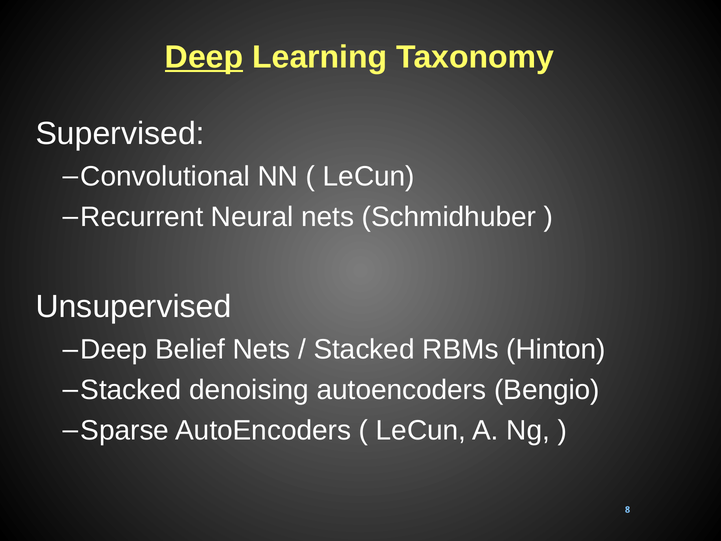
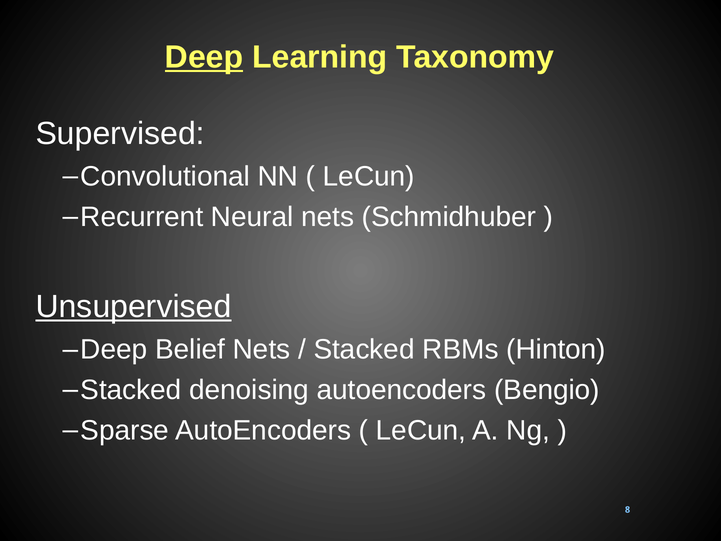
Unsupervised underline: none -> present
